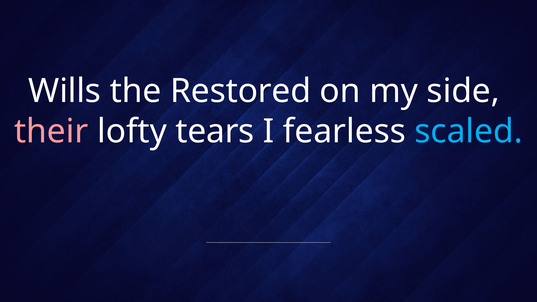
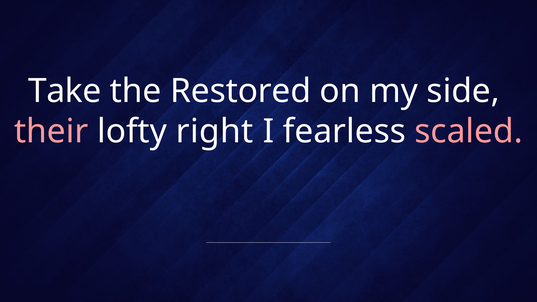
Wills: Wills -> Take
tears: tears -> right
scaled colour: light blue -> pink
